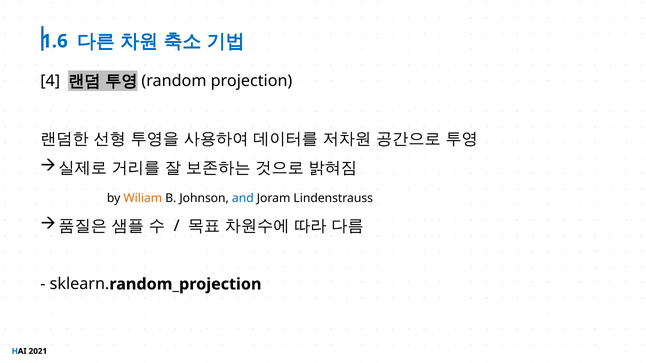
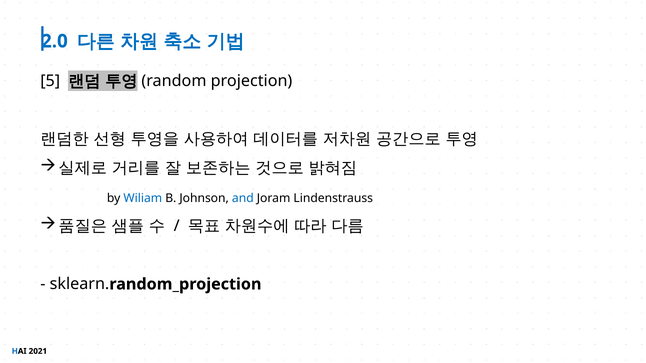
1.6: 1.6 -> 2.0
4: 4 -> 5
Wiliam colour: orange -> blue
